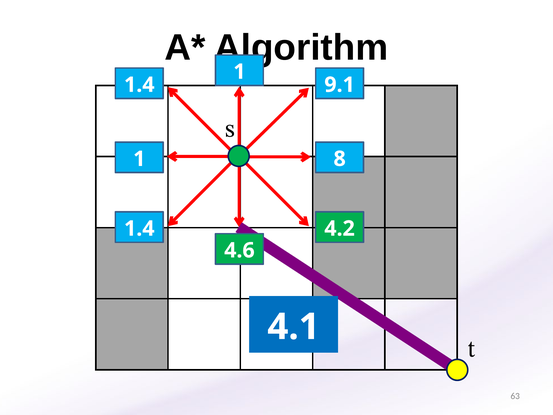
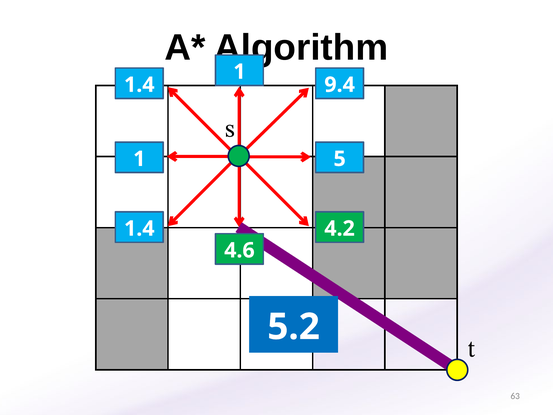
9.1: 9.1 -> 9.4
8: 8 -> 5
4.1: 4.1 -> 5.2
